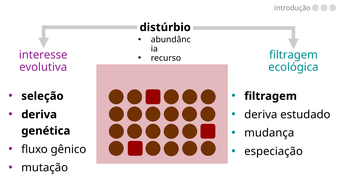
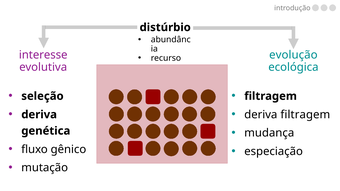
filtragem at (293, 55): filtragem -> evolução
deriva estudado: estudado -> filtragem
